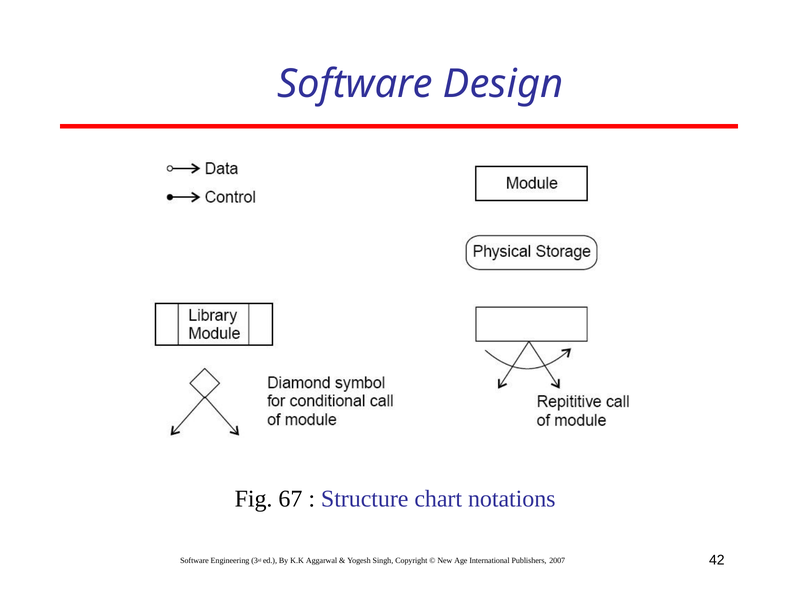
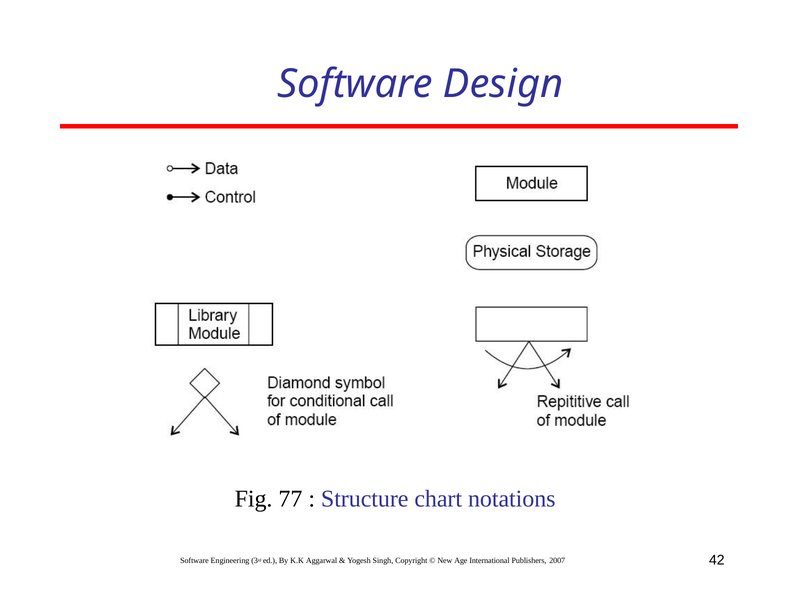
67: 67 -> 77
